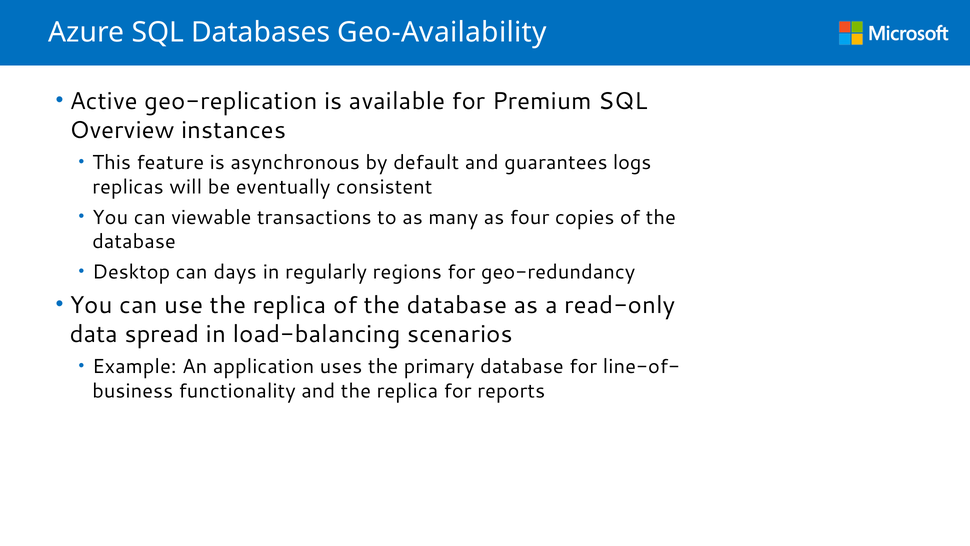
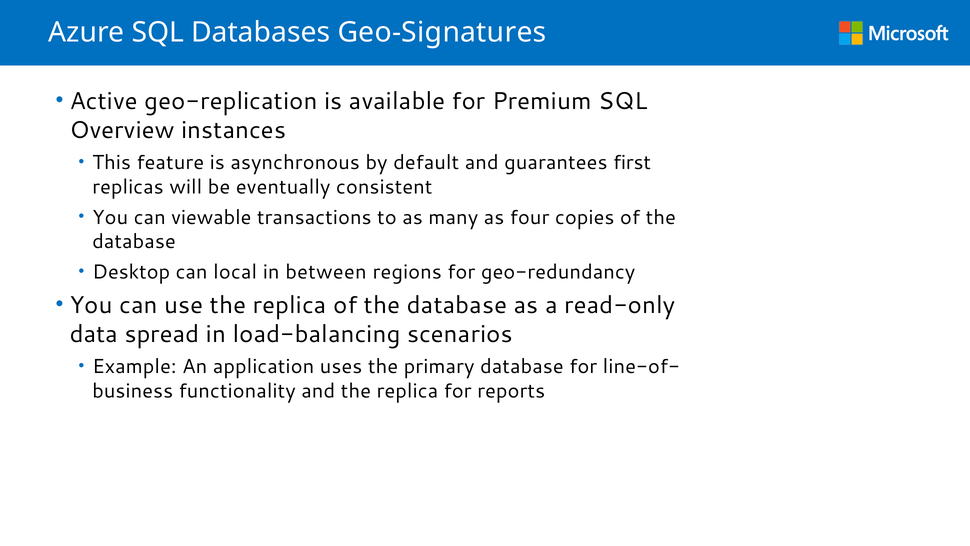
Geo-Availability: Geo-Availability -> Geo-Signatures
logs: logs -> first
days: days -> local
regularly: regularly -> between
